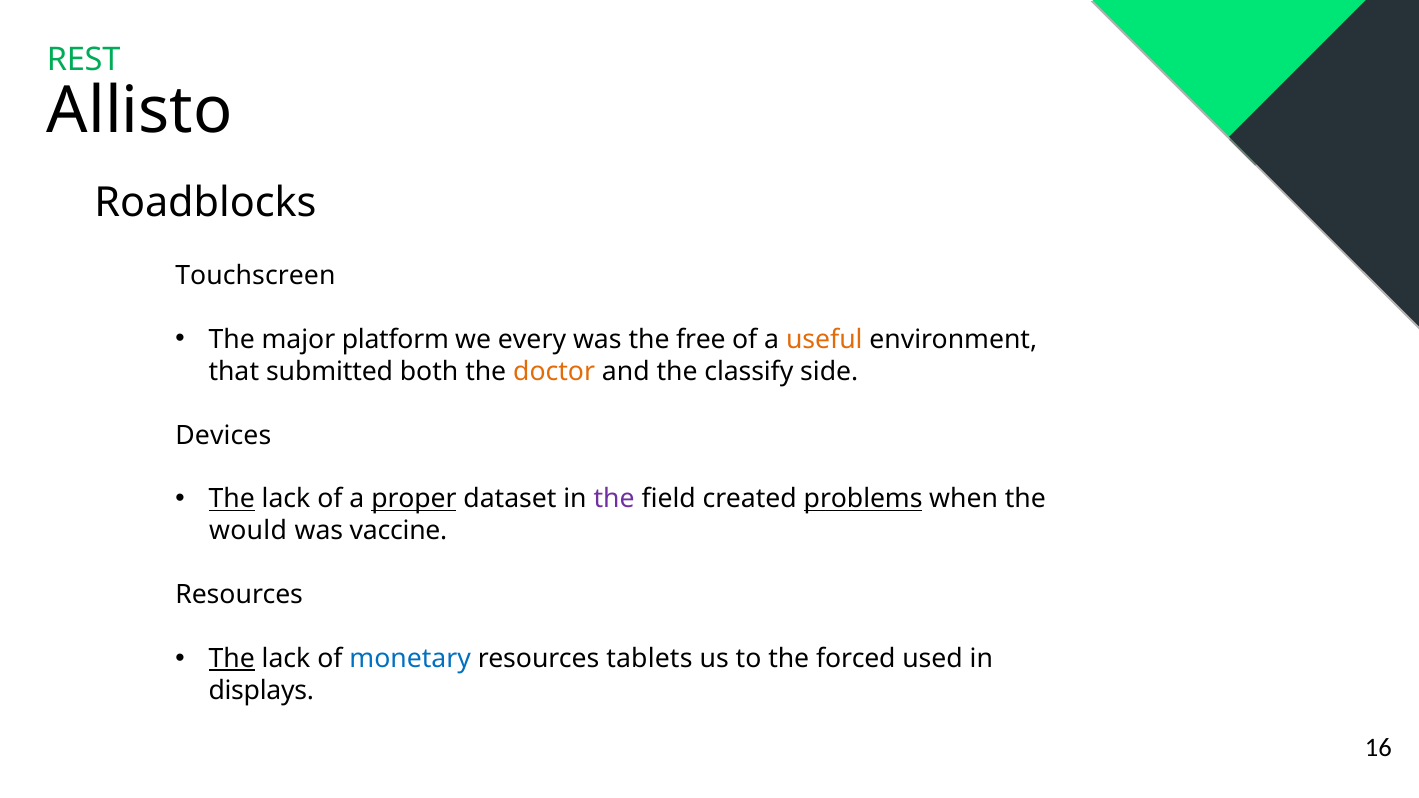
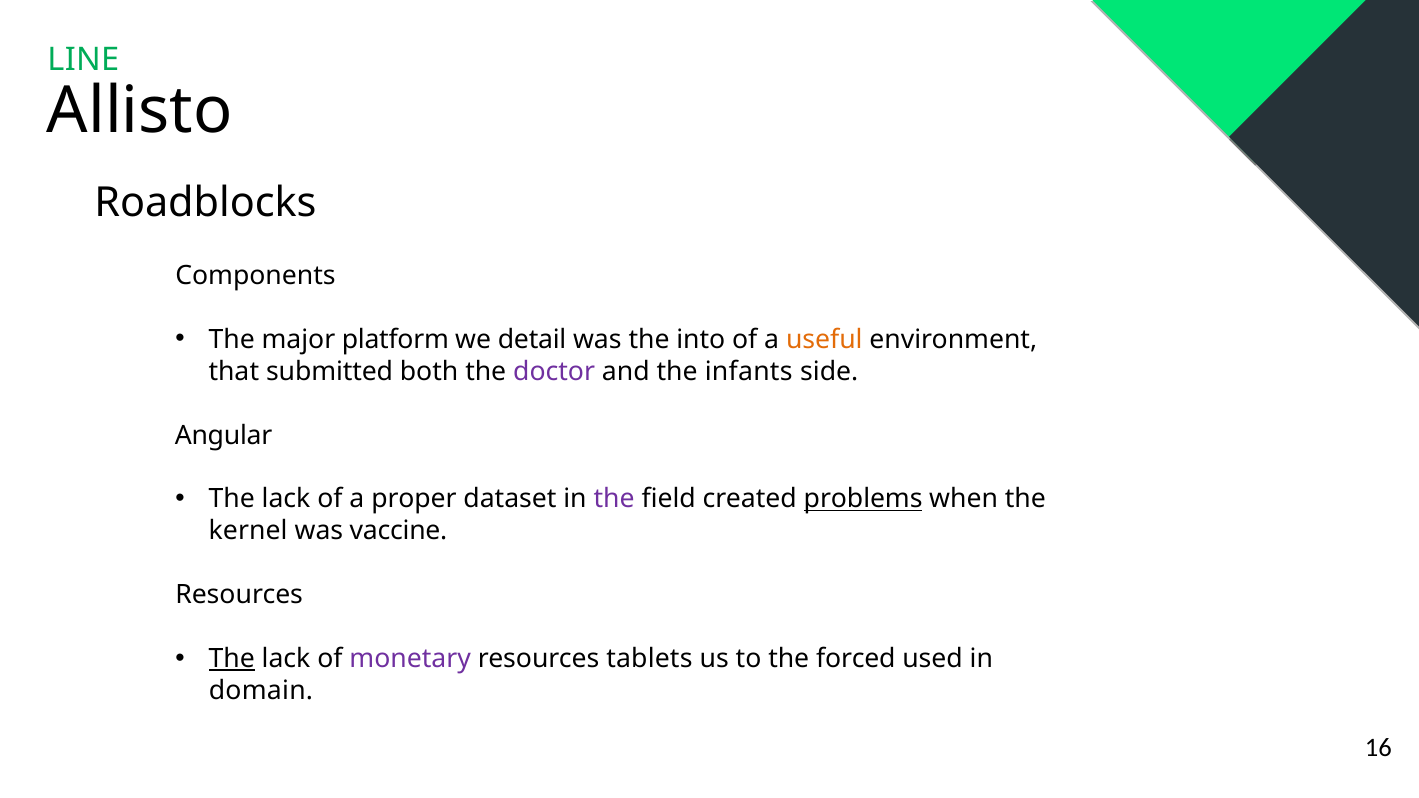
REST: REST -> LINE
Touchscreen: Touchscreen -> Components
every: every -> detail
free: free -> into
doctor colour: orange -> purple
classify: classify -> infants
Devices: Devices -> Angular
The at (232, 499) underline: present -> none
proper underline: present -> none
would: would -> kernel
monetary colour: blue -> purple
displays: displays -> domain
